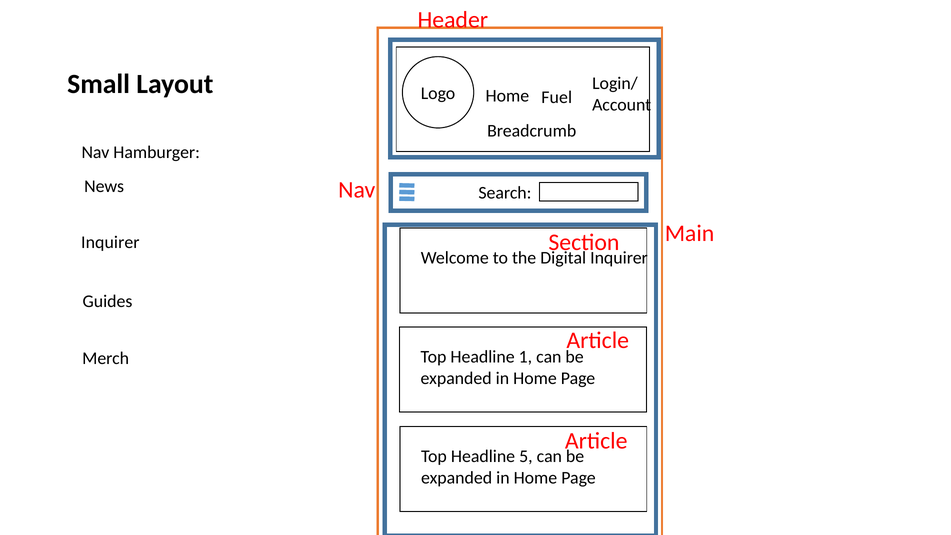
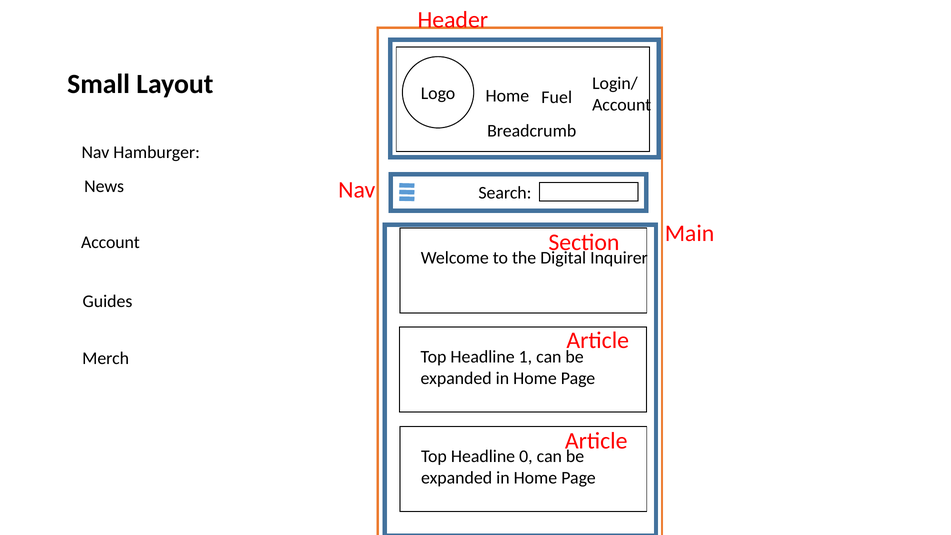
Inquirer at (110, 242): Inquirer -> Account
5: 5 -> 0
